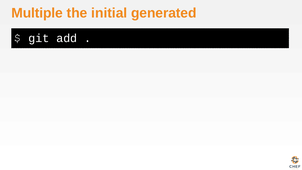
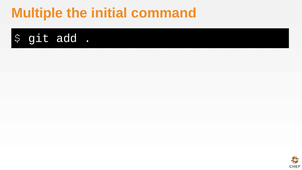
generated: generated -> command
